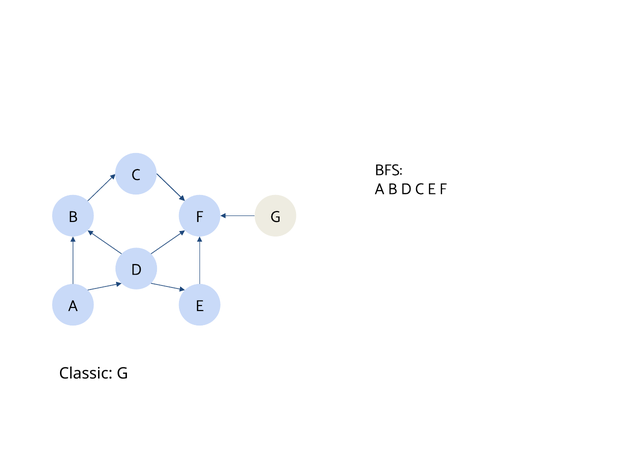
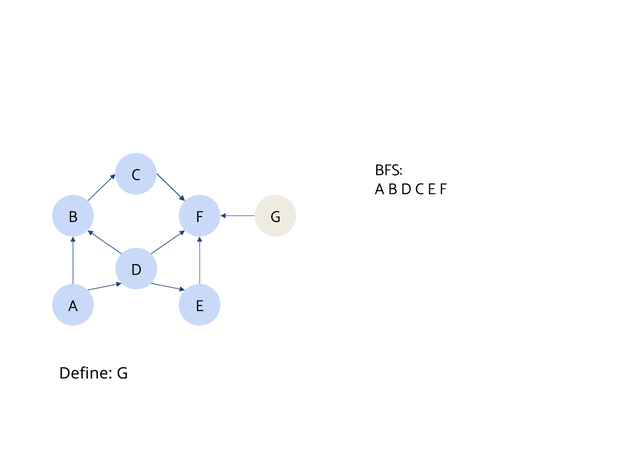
Classic: Classic -> Define
